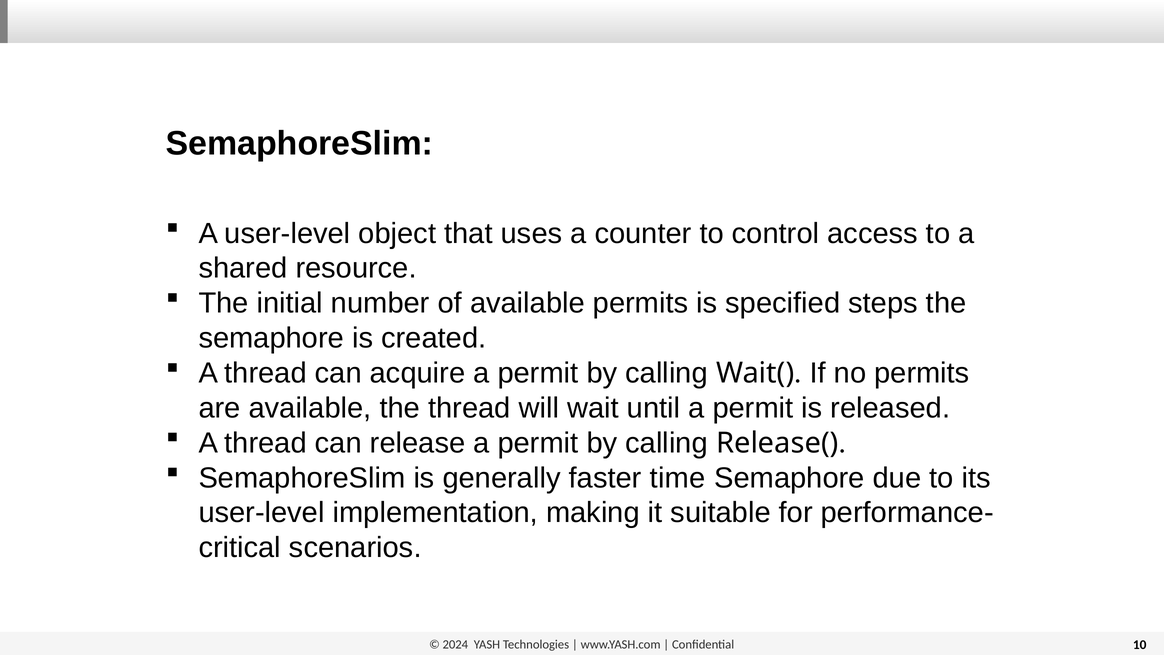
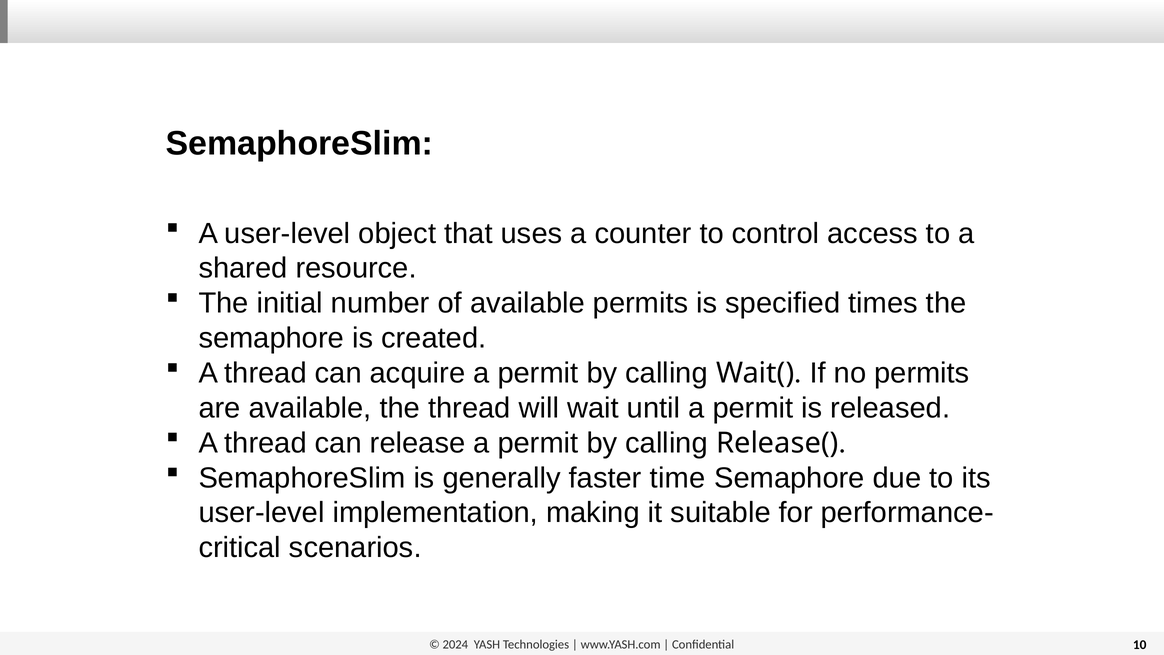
steps: steps -> times
